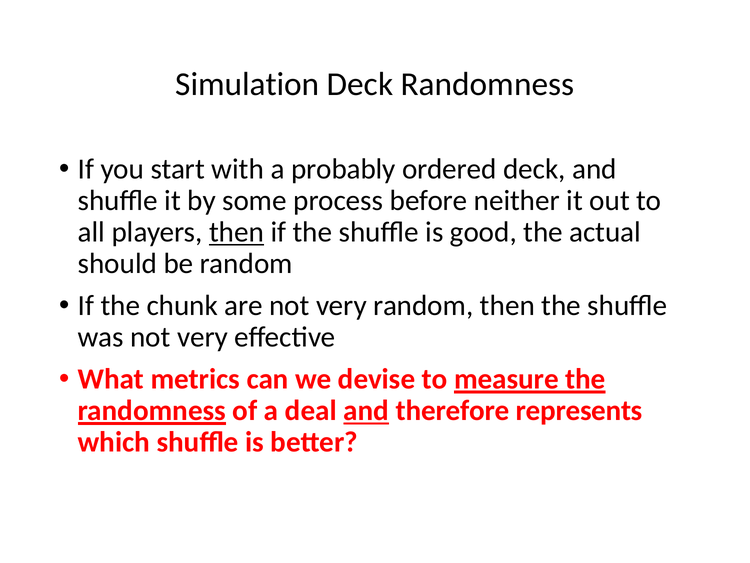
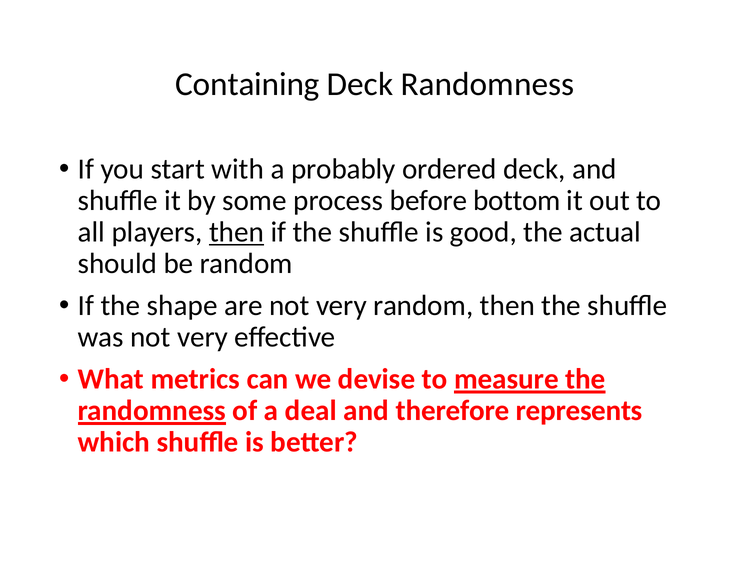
Simulation: Simulation -> Containing
neither: neither -> bottom
chunk: chunk -> shape
and at (366, 410) underline: present -> none
